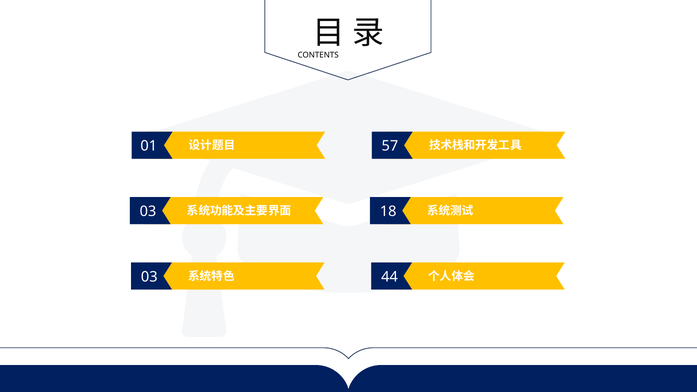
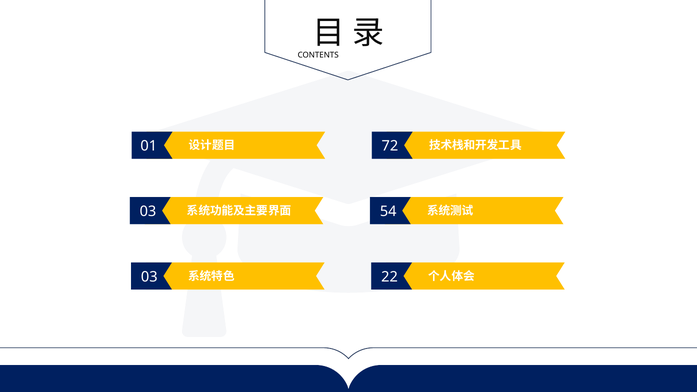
57: 57 -> 72
18: 18 -> 54
44: 44 -> 22
